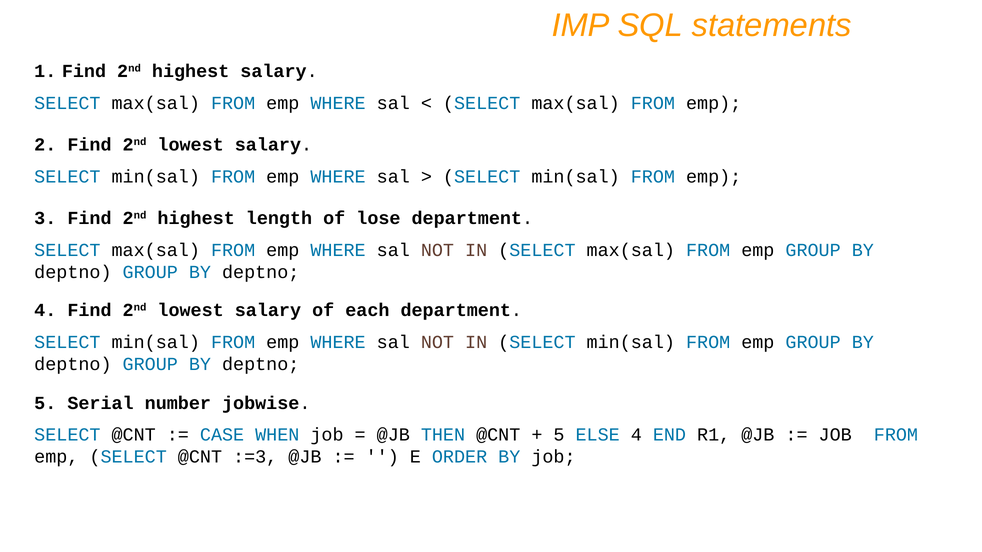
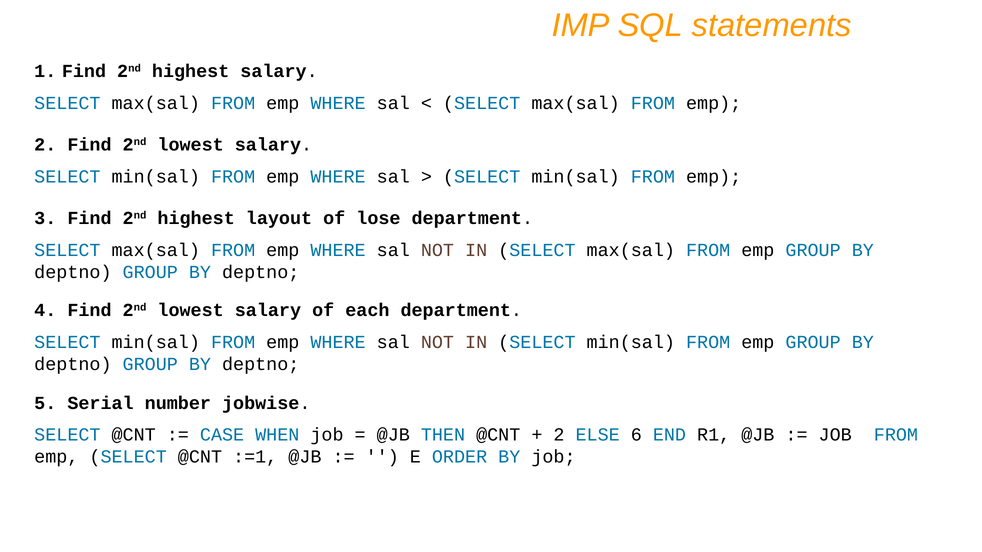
length: length -> layout
5 at (559, 435): 5 -> 2
ELSE 4: 4 -> 6
:=3: :=3 -> :=1
